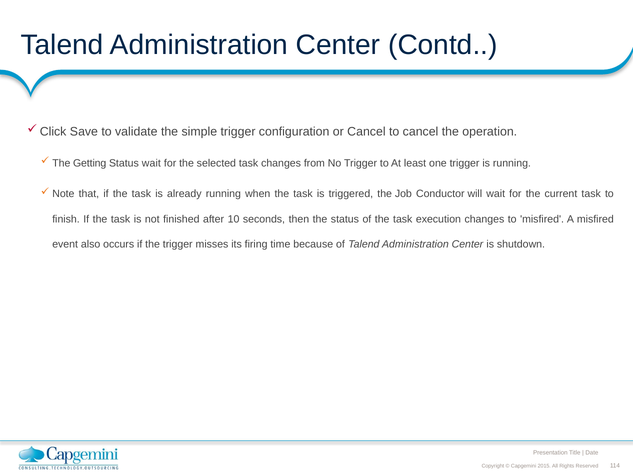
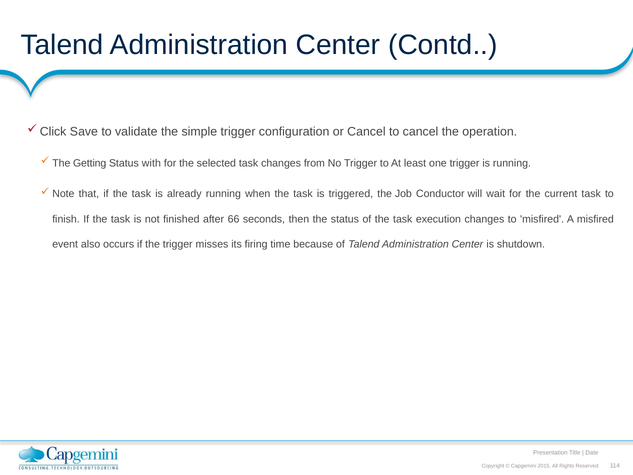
Status wait: wait -> with
10: 10 -> 66
